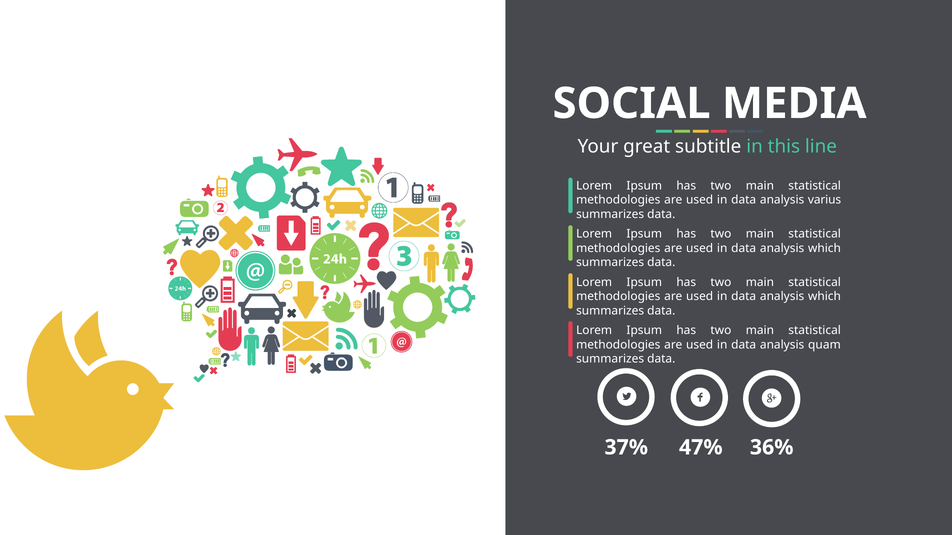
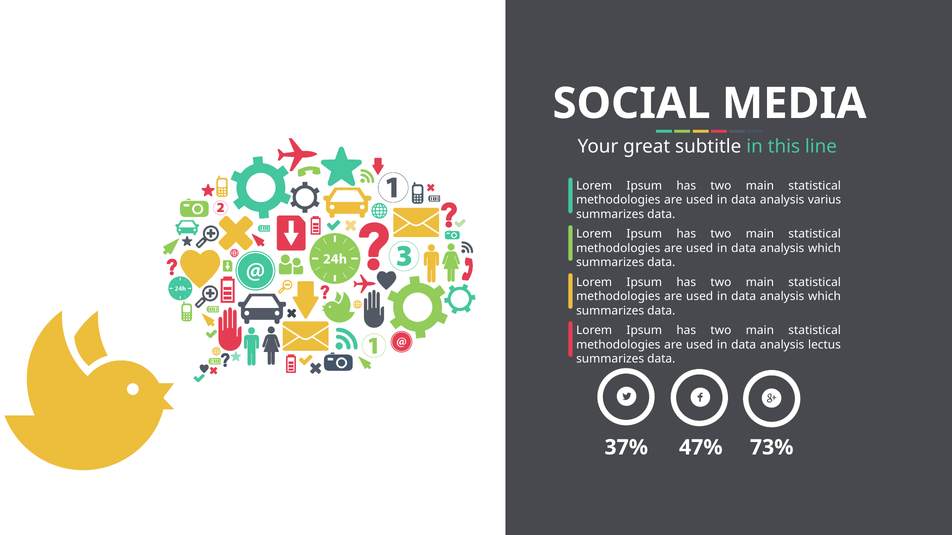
quam: quam -> lectus
36%: 36% -> 73%
